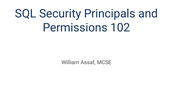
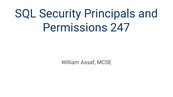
102: 102 -> 247
